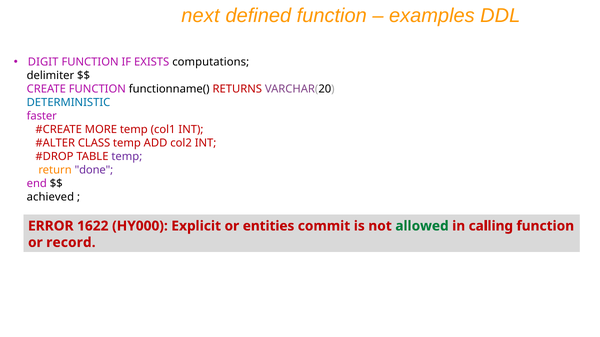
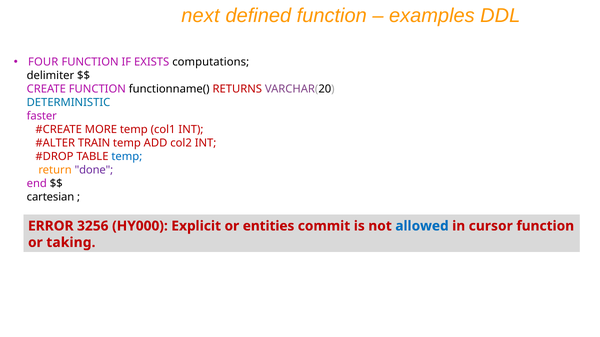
DIGIT: DIGIT -> FOUR
CLASS: CLASS -> TRAIN
temp at (127, 157) colour: purple -> blue
achieved: achieved -> cartesian
1622: 1622 -> 3256
allowed colour: green -> blue
calling: calling -> cursor
record: record -> taking
